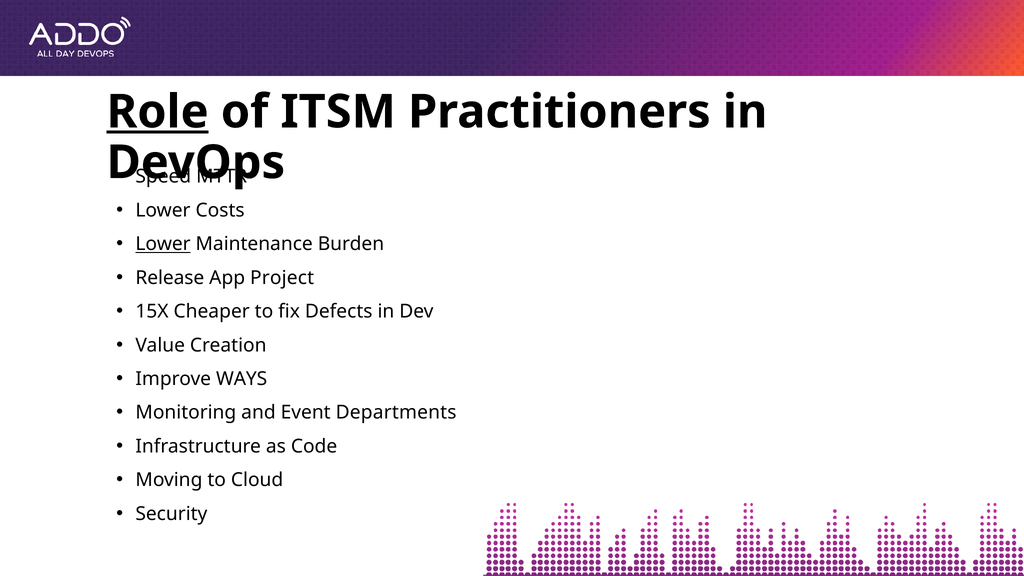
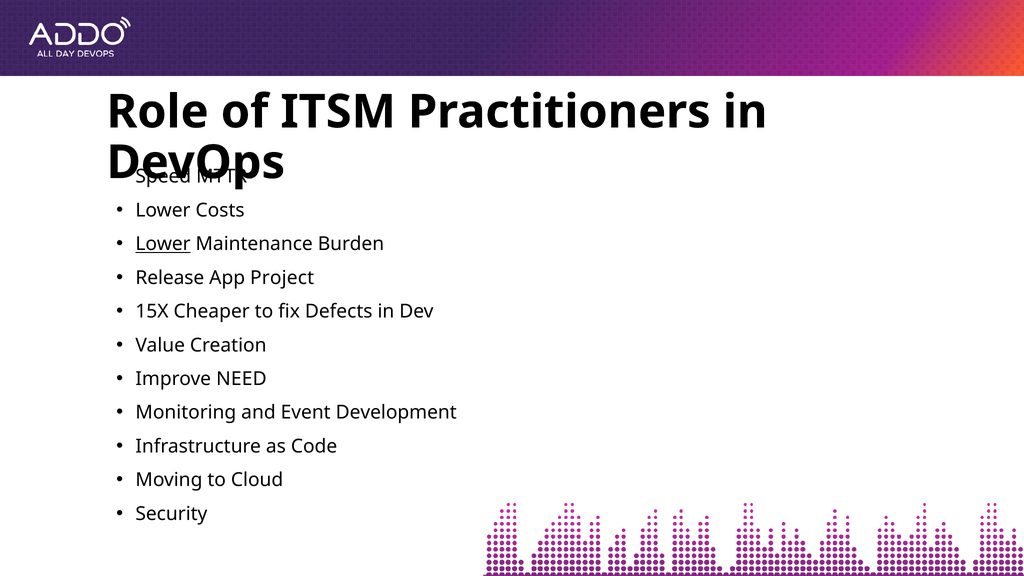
Role underline: present -> none
WAYS: WAYS -> NEED
Departments: Departments -> Development
